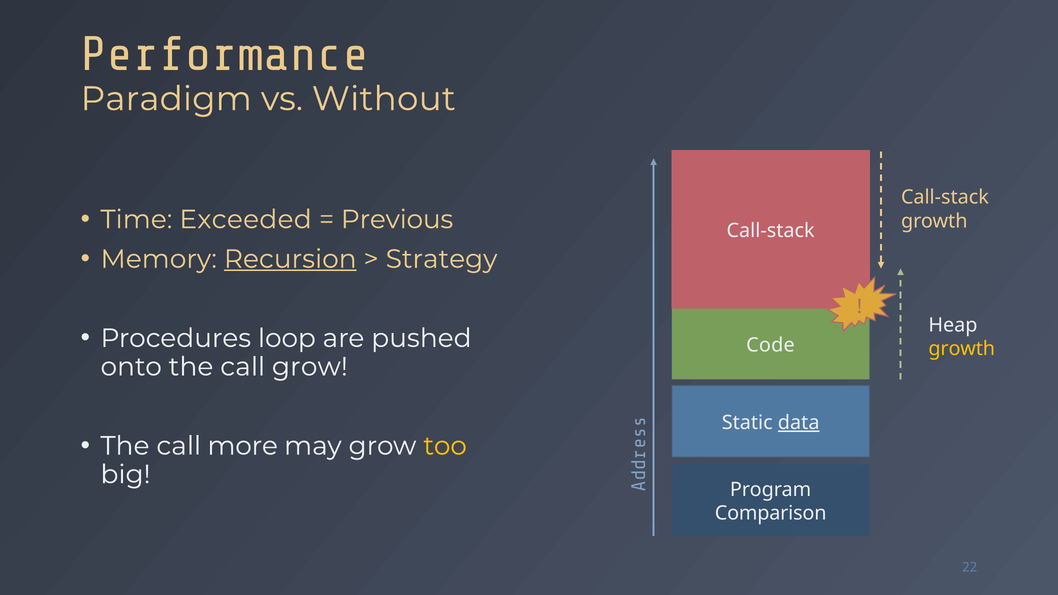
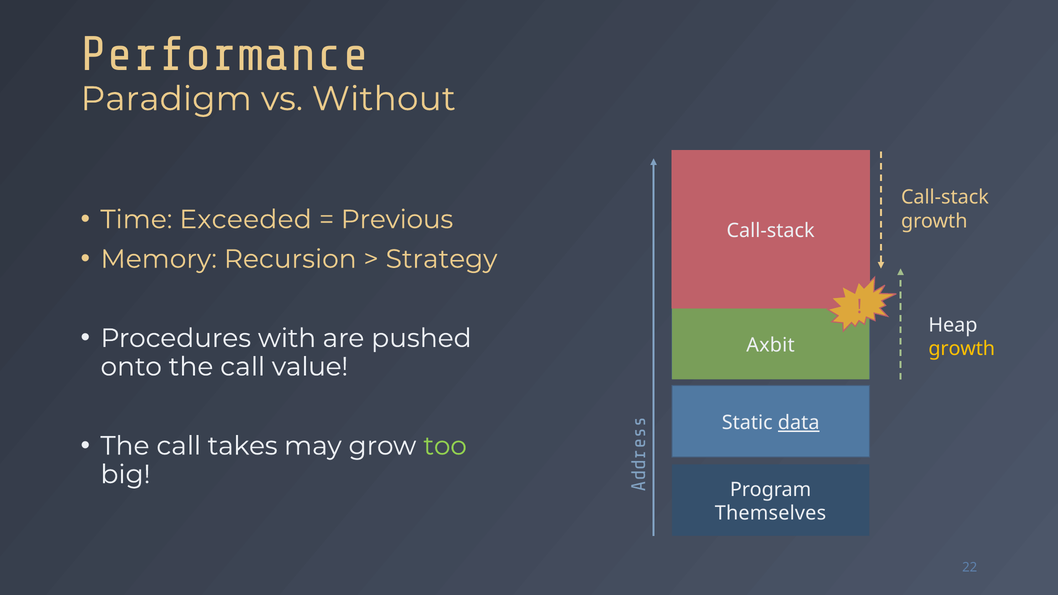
Recursion underline: present -> none
loop: loop -> with
Code: Code -> Axbit
call grow: grow -> value
more: more -> takes
too colour: yellow -> light green
Comparison: Comparison -> Themselves
